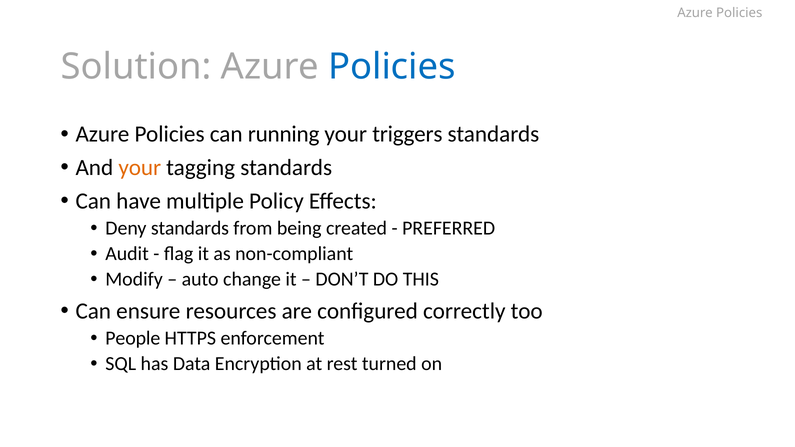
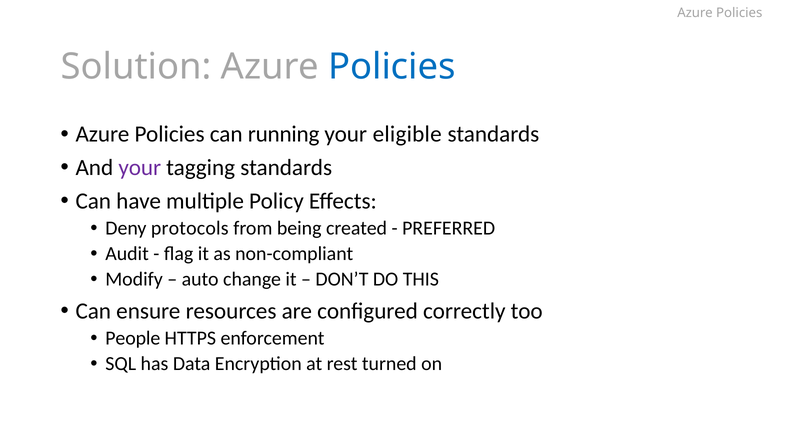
triggers: triggers -> eligible
your at (140, 168) colour: orange -> purple
Deny standards: standards -> protocols
